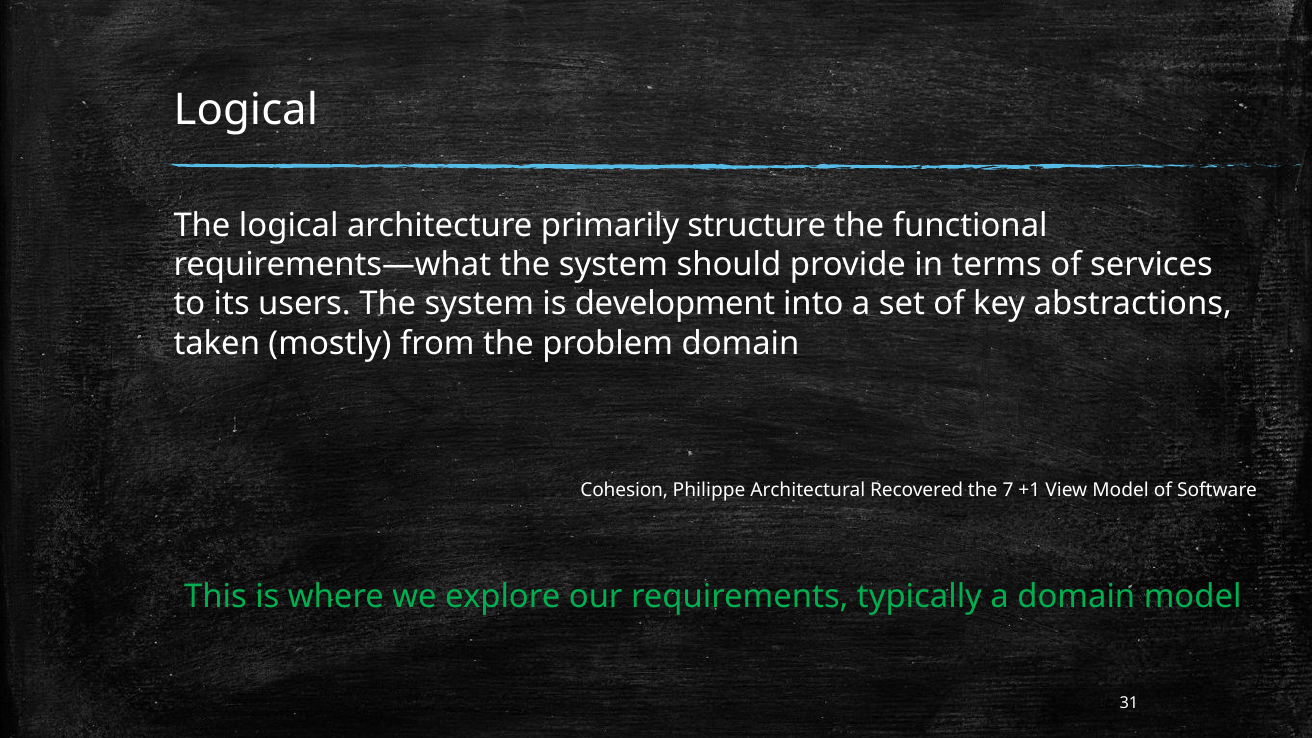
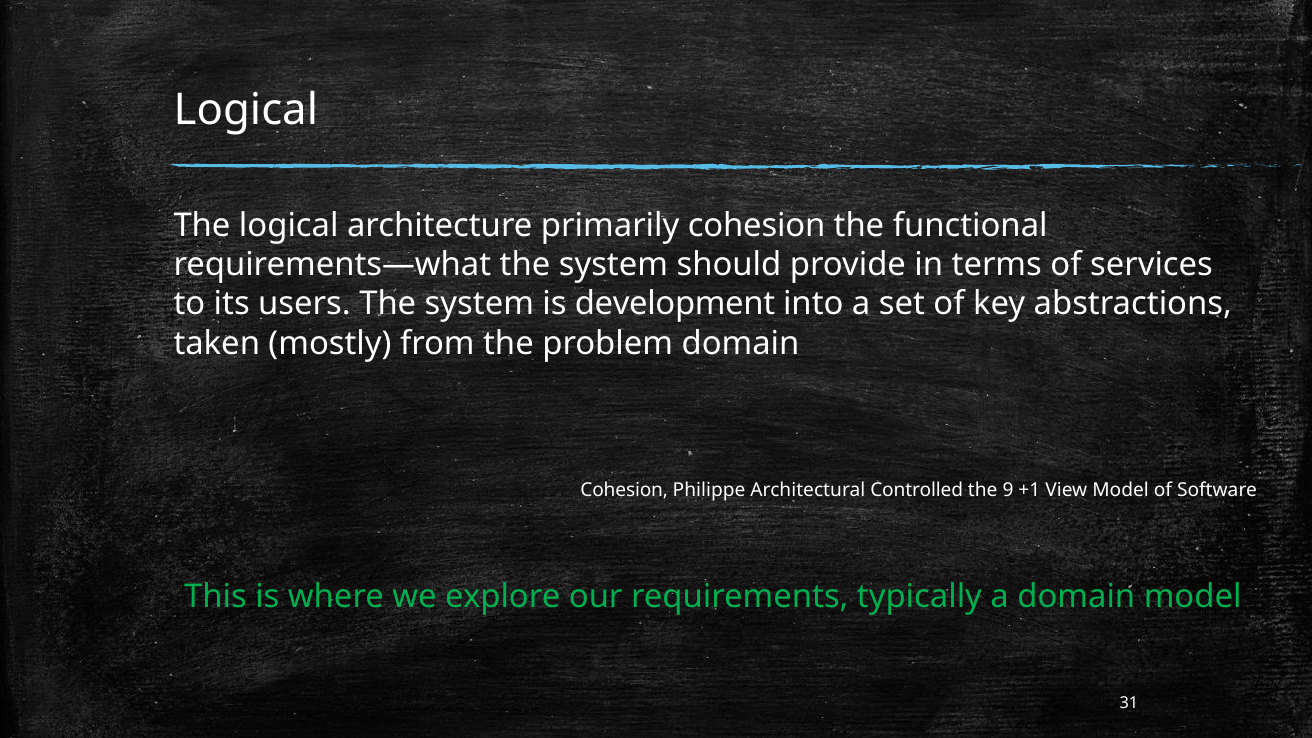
primarily structure: structure -> cohesion
Recovered: Recovered -> Controlled
7: 7 -> 9
